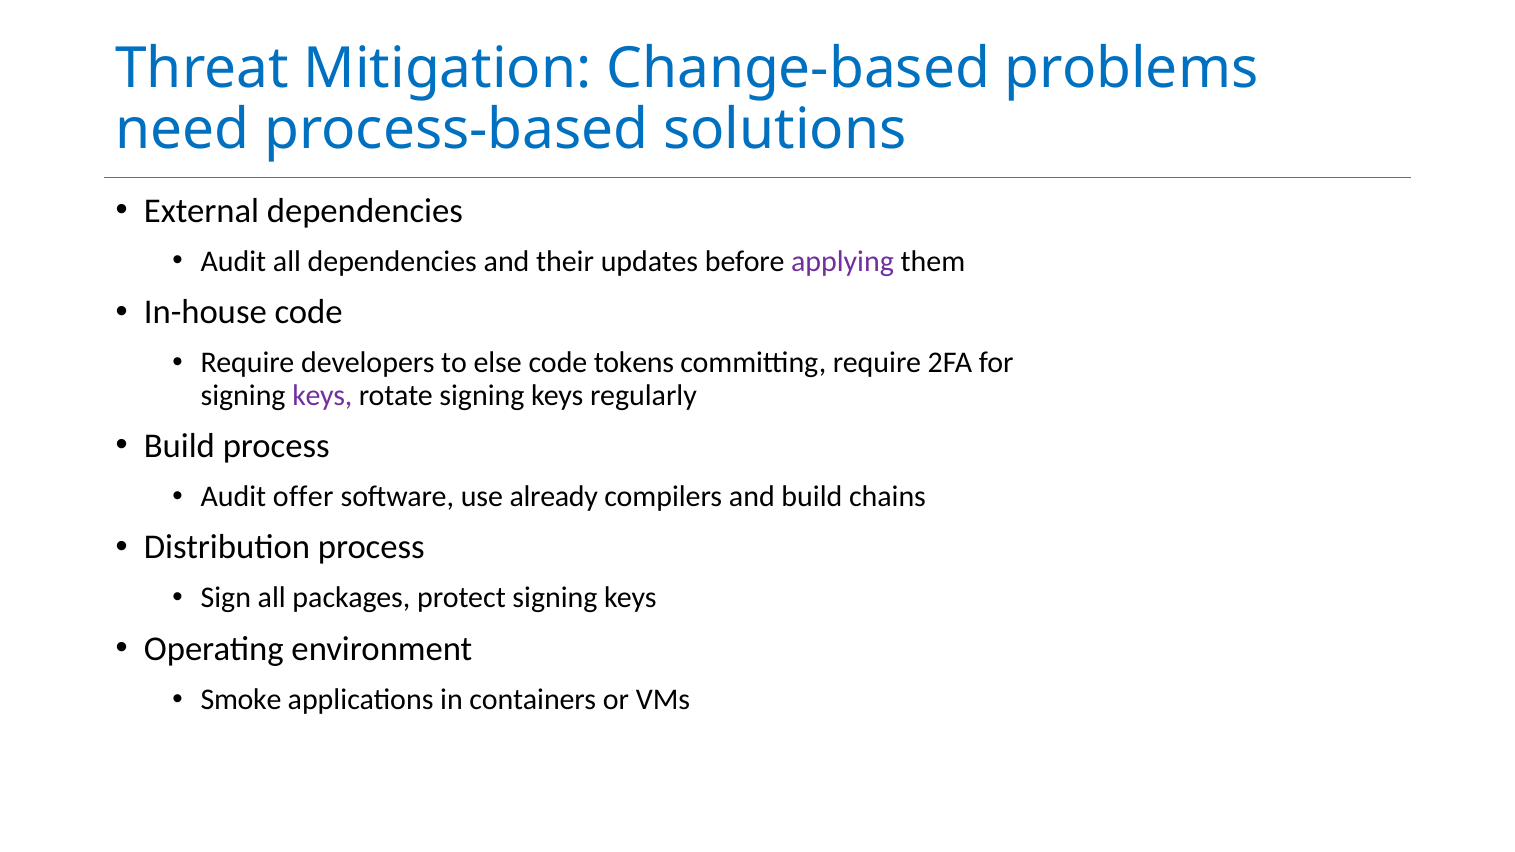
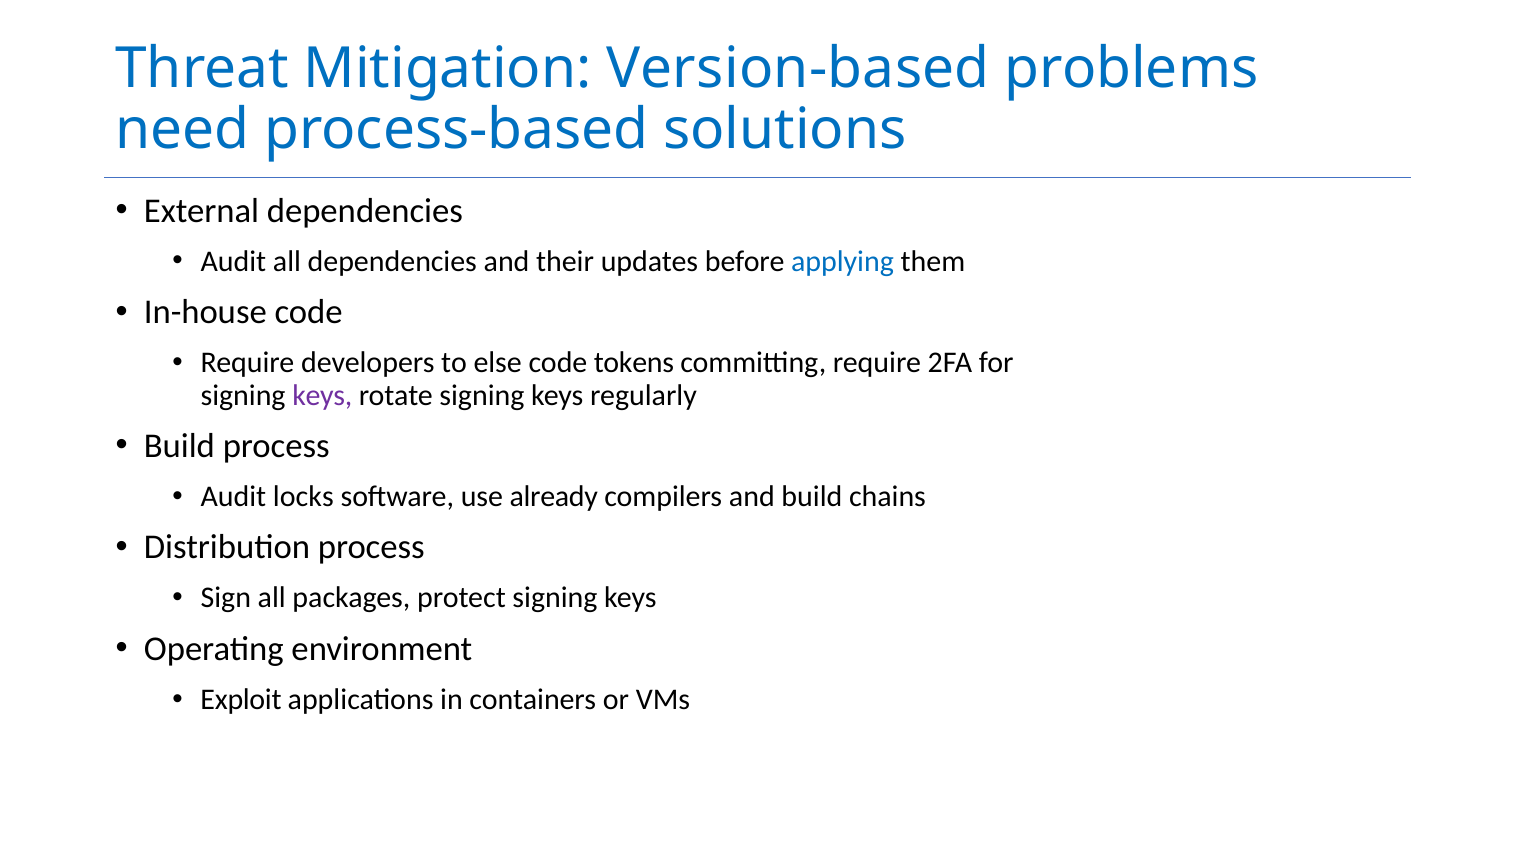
Change-based: Change-based -> Version-based
applying colour: purple -> blue
offer: offer -> locks
Smoke: Smoke -> Exploit
